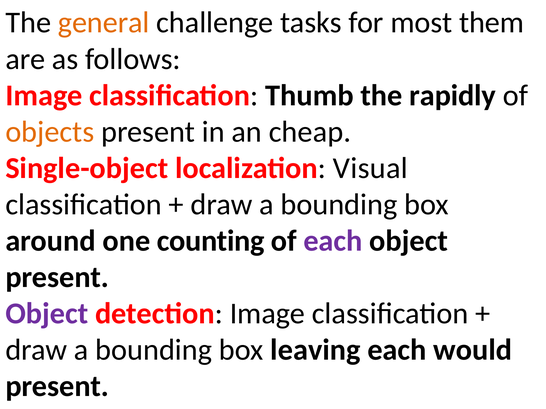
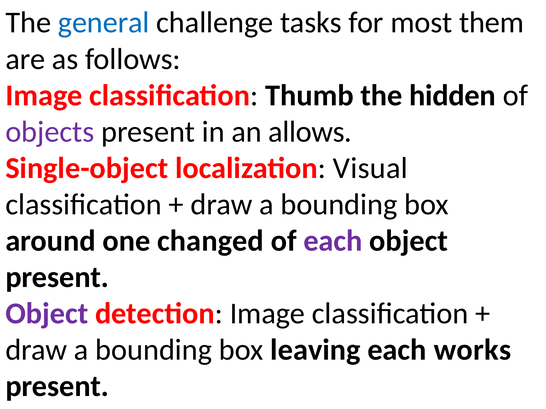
general colour: orange -> blue
rapidly: rapidly -> hidden
objects colour: orange -> purple
cheap: cheap -> allows
counting: counting -> changed
would: would -> works
